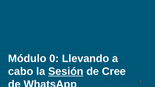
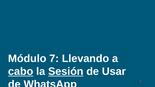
0: 0 -> 7
cabo underline: none -> present
Cree: Cree -> Usar
